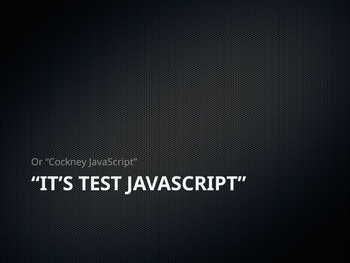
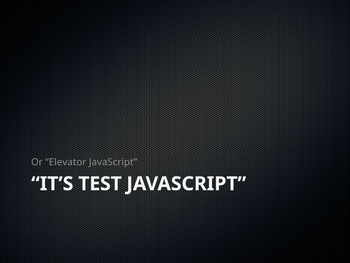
Cockney: Cockney -> Elevator
